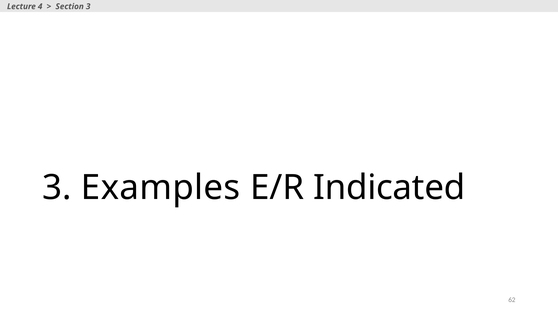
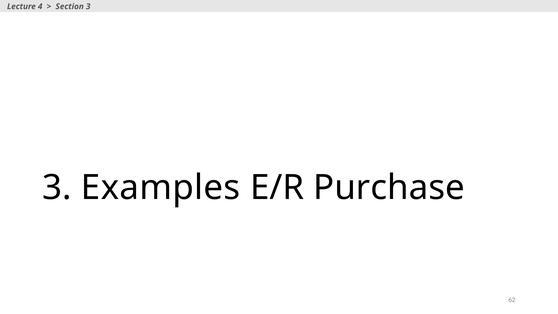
Indicated: Indicated -> Purchase
